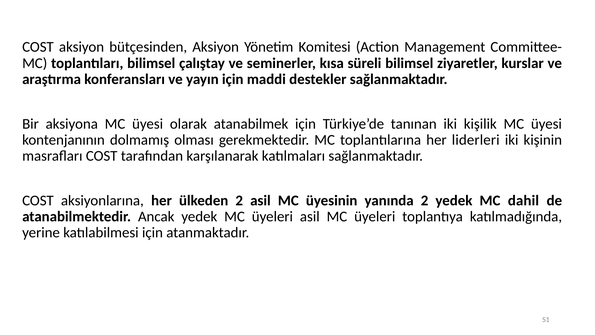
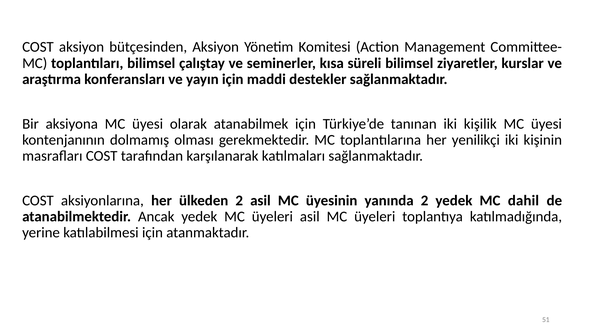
liderleri: liderleri -> yenilikçi
